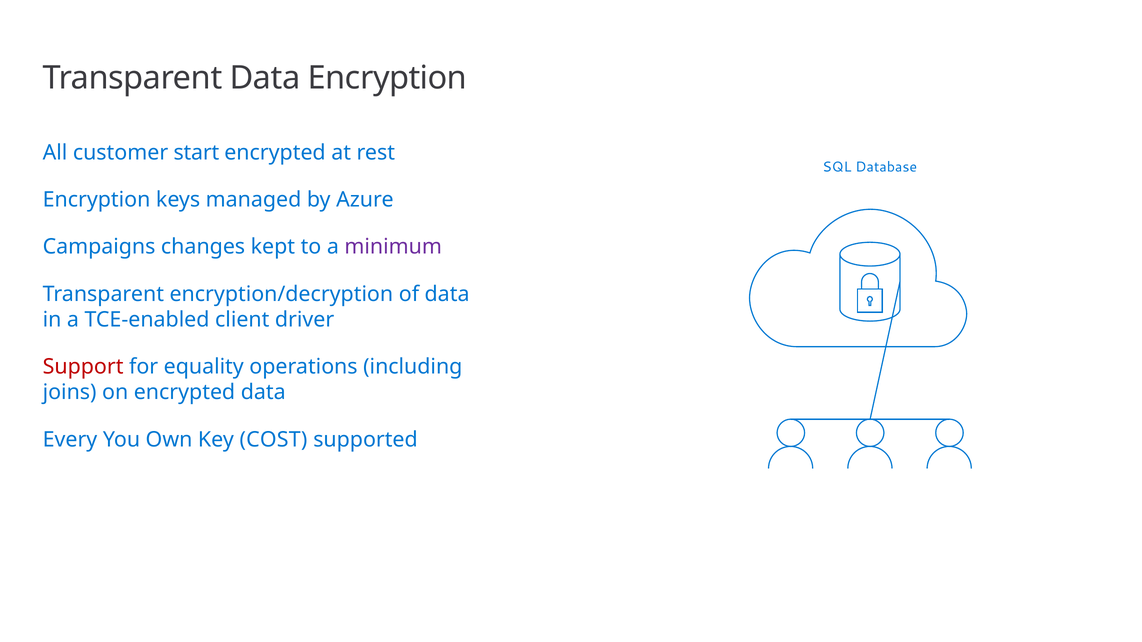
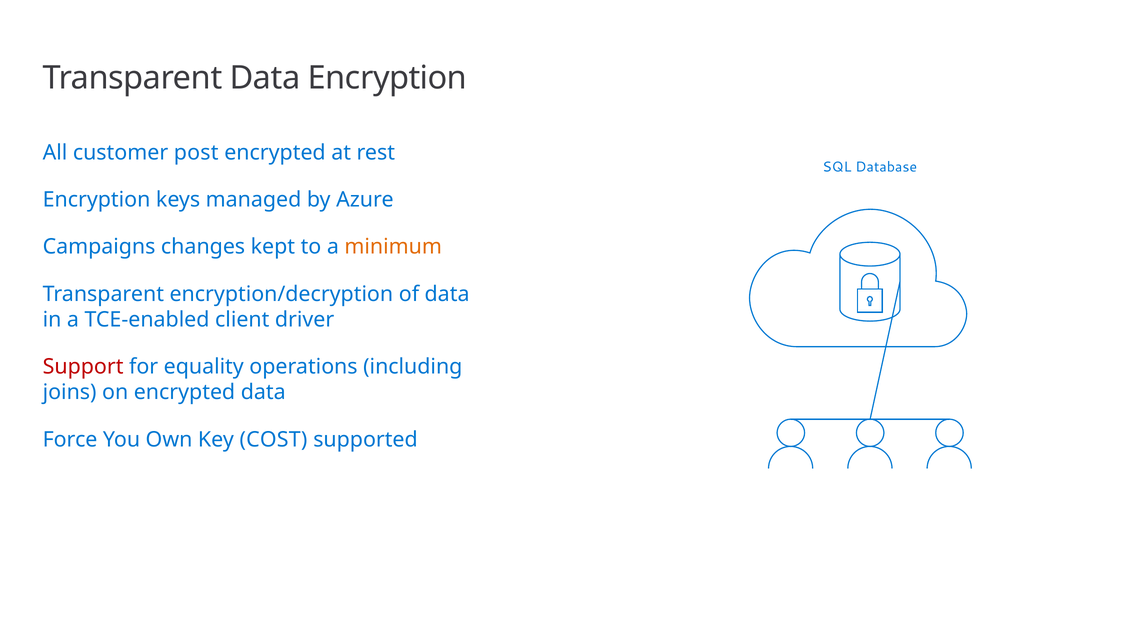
start: start -> post
minimum colour: purple -> orange
Every: Every -> Force
